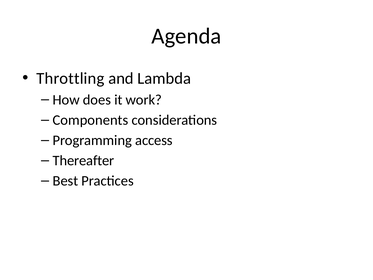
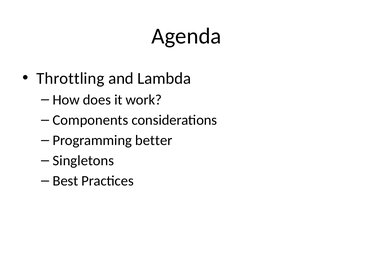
access: access -> better
Thereafter: Thereafter -> Singletons
